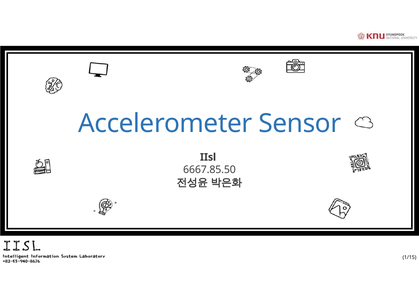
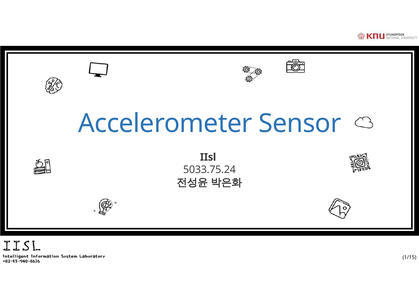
6667.85.50: 6667.85.50 -> 5033.75.24
